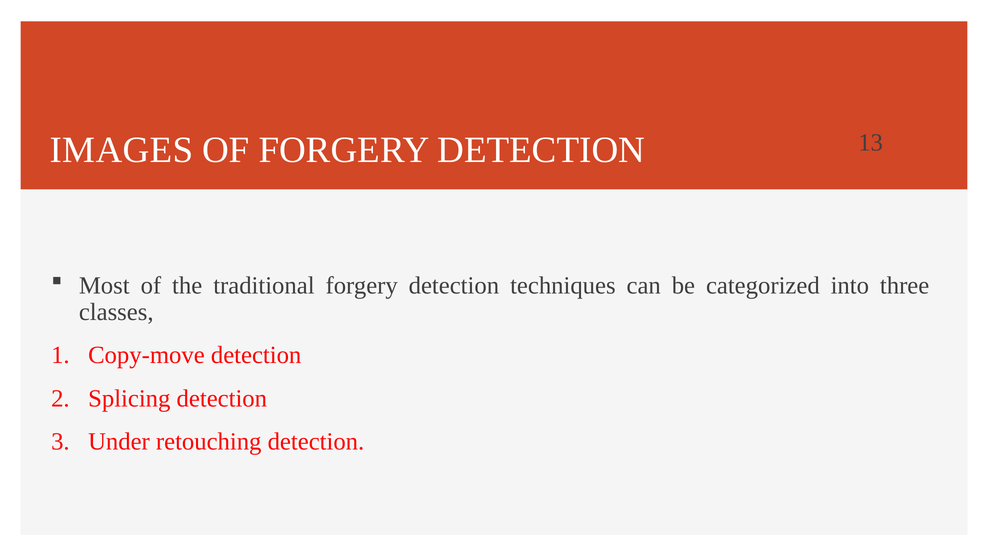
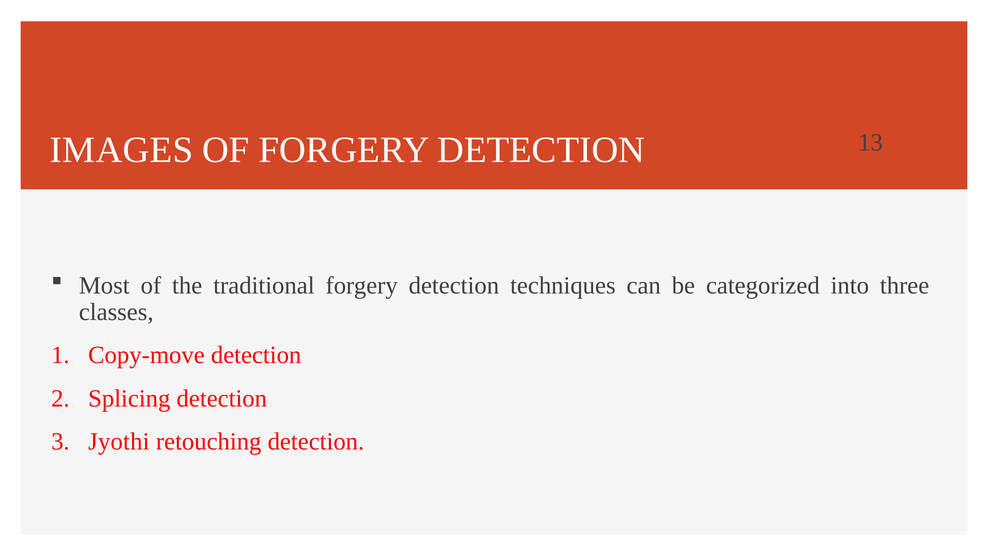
Under: Under -> Jyothi
